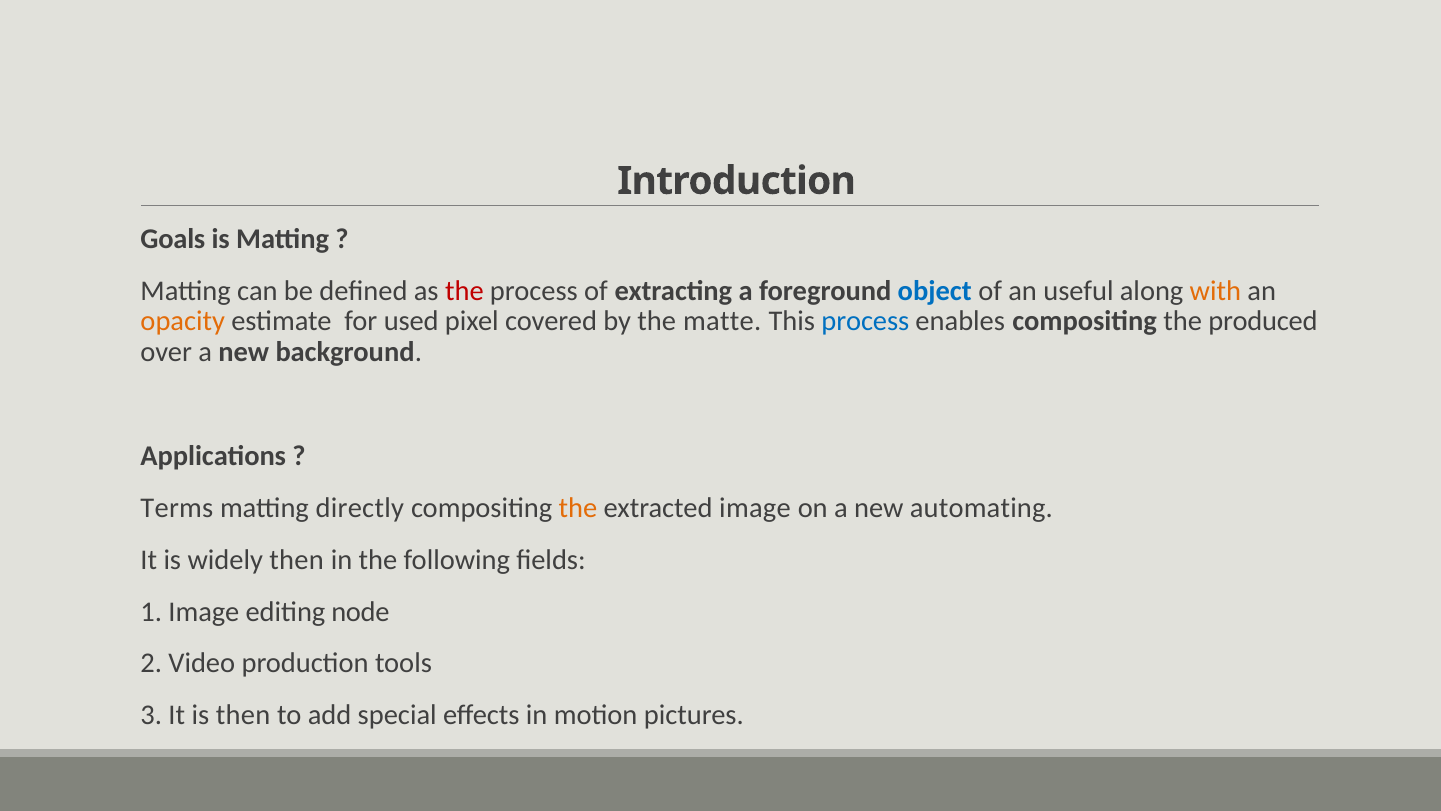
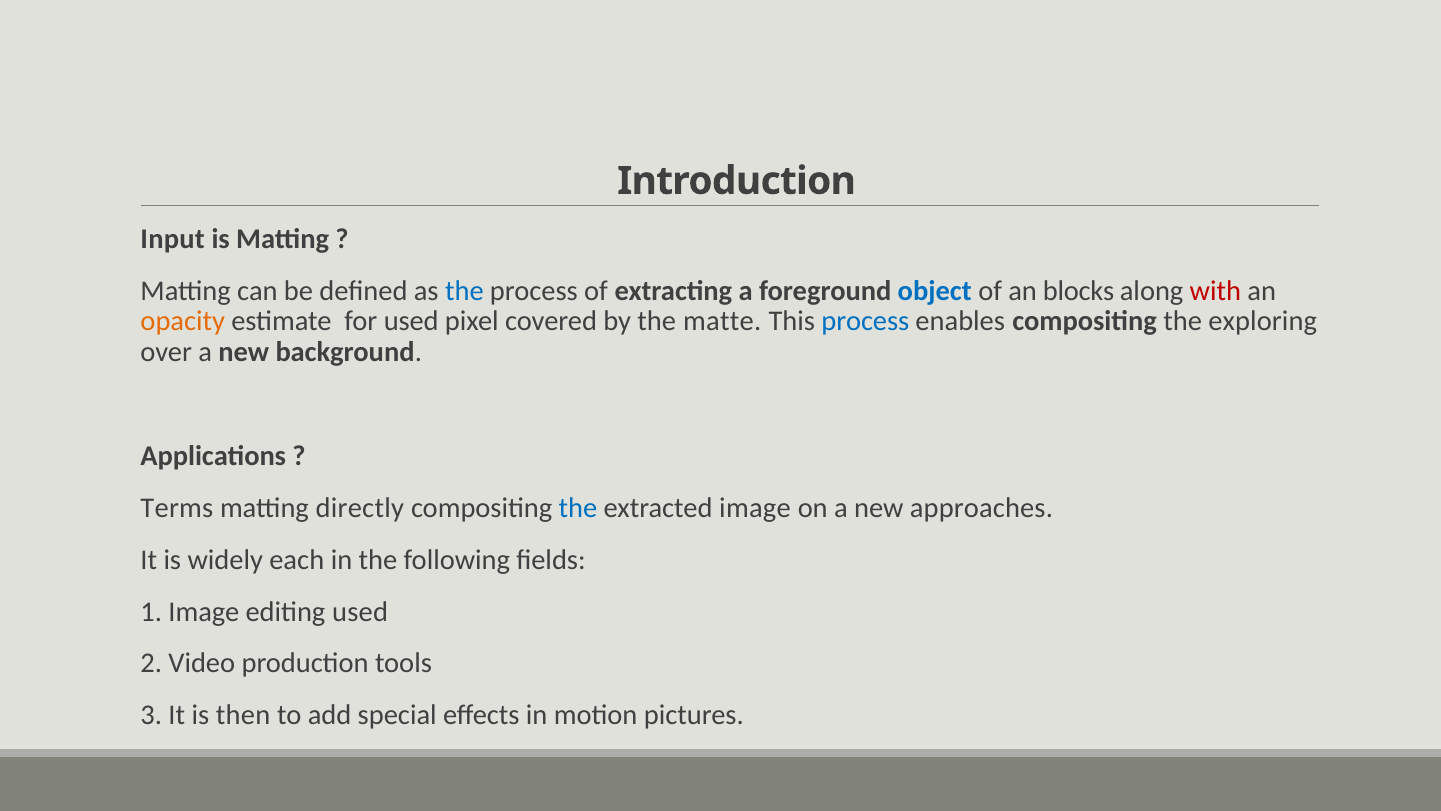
Goals: Goals -> Input
the at (464, 291) colour: red -> blue
useful: useful -> blocks
with colour: orange -> red
produced: produced -> exploring
the at (578, 508) colour: orange -> blue
automating: automating -> approaches
widely then: then -> each
editing node: node -> used
